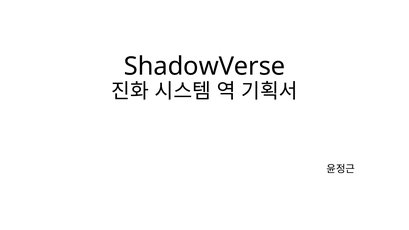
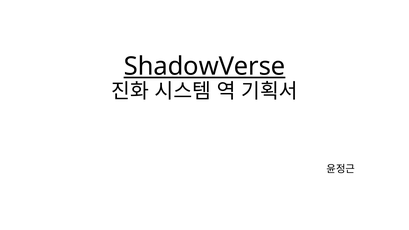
ShadowVerse underline: none -> present
